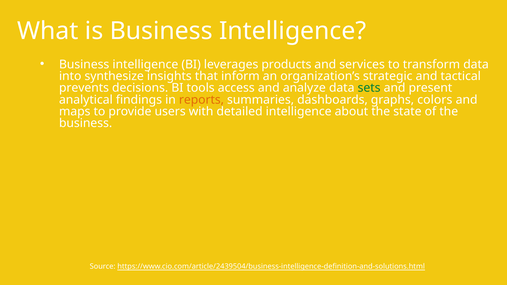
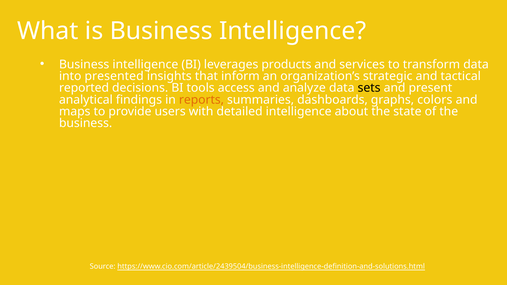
synthesize: synthesize -> presented
prevents: prevents -> reported
sets colour: green -> black
